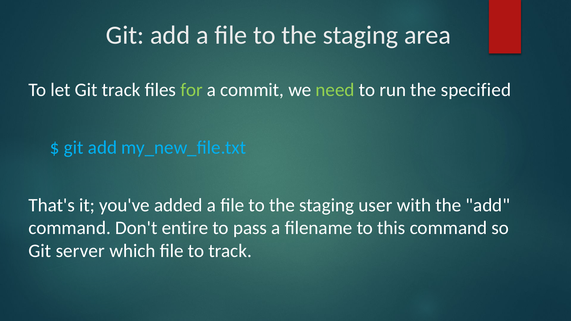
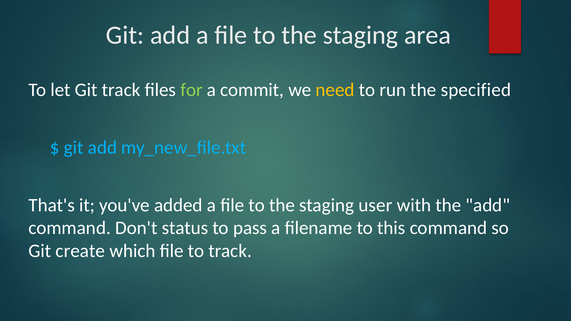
need colour: light green -> yellow
entire: entire -> status
server: server -> create
